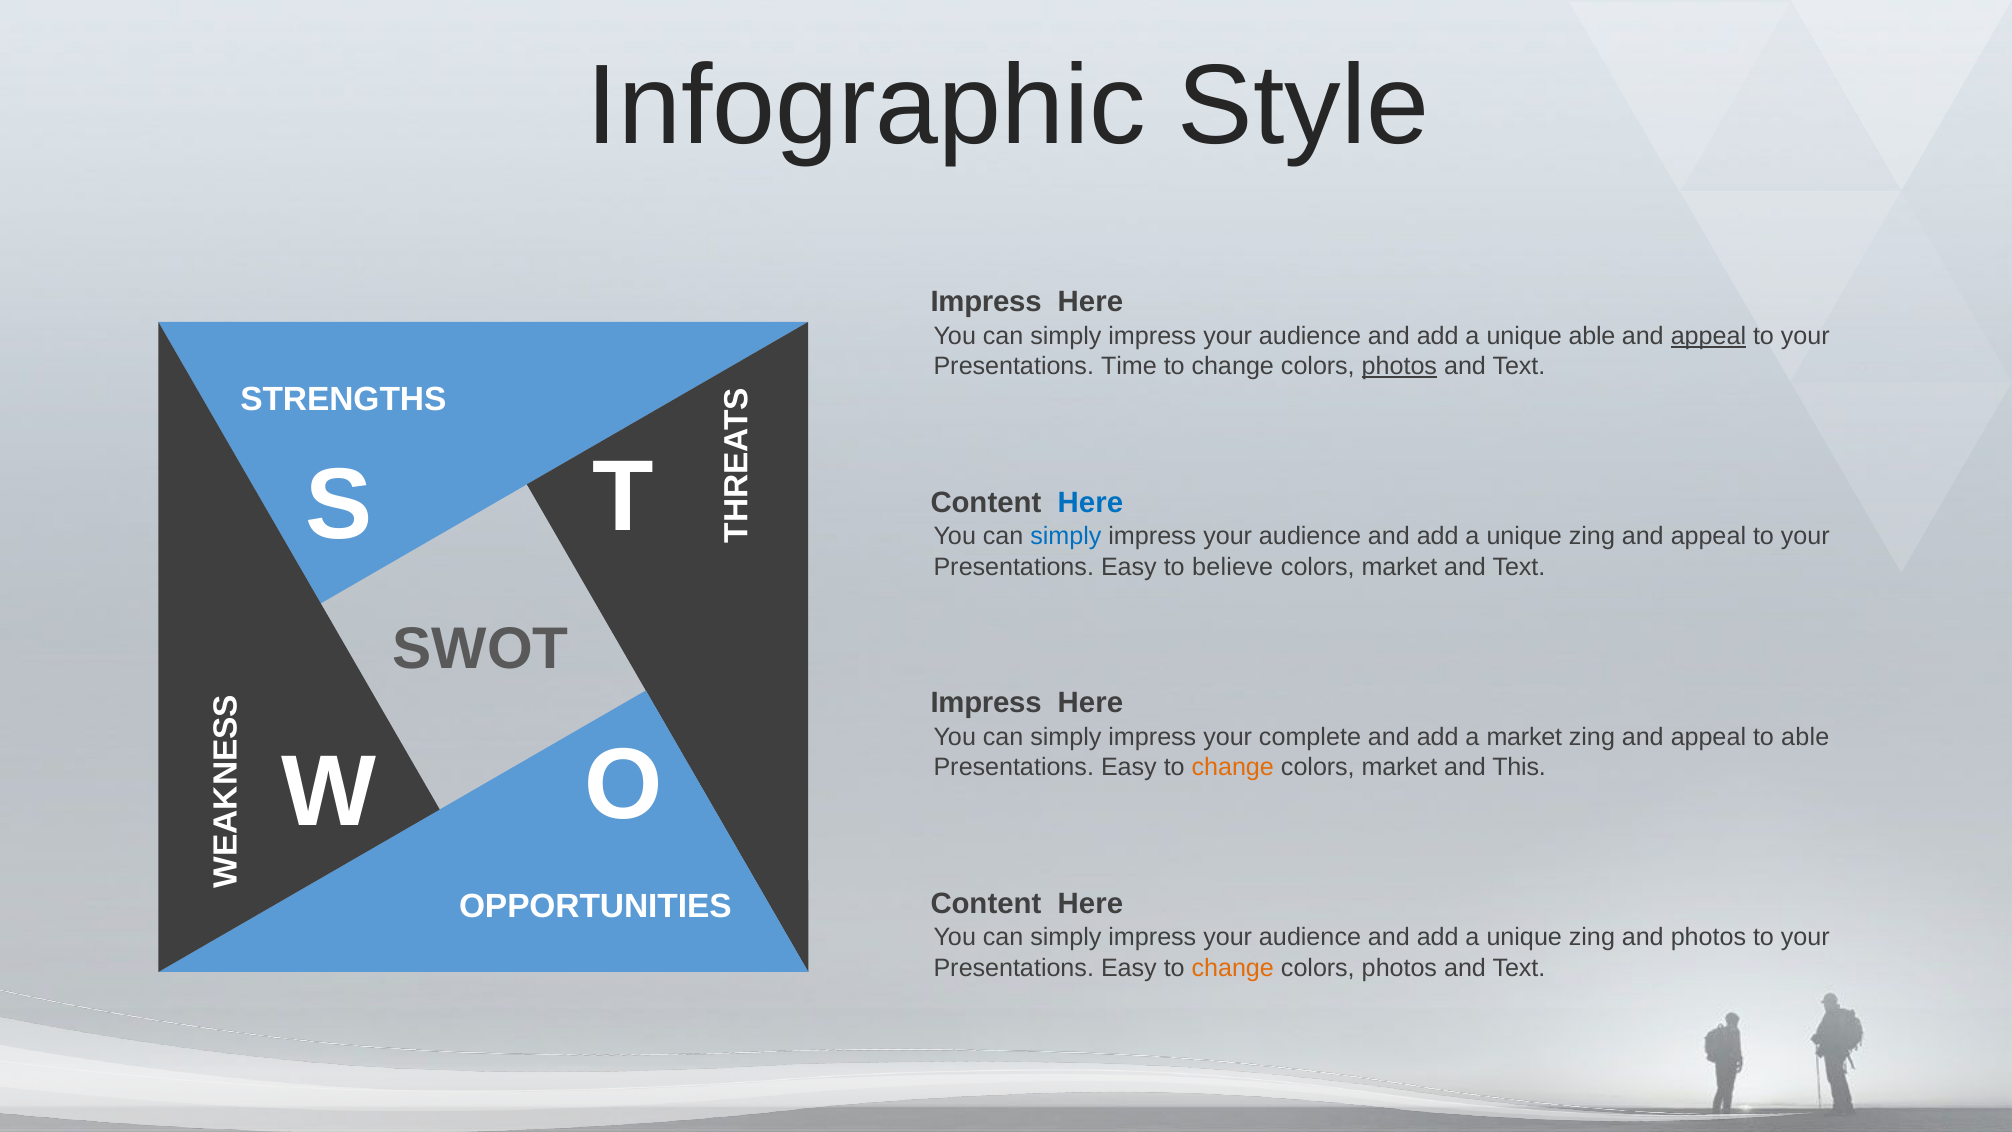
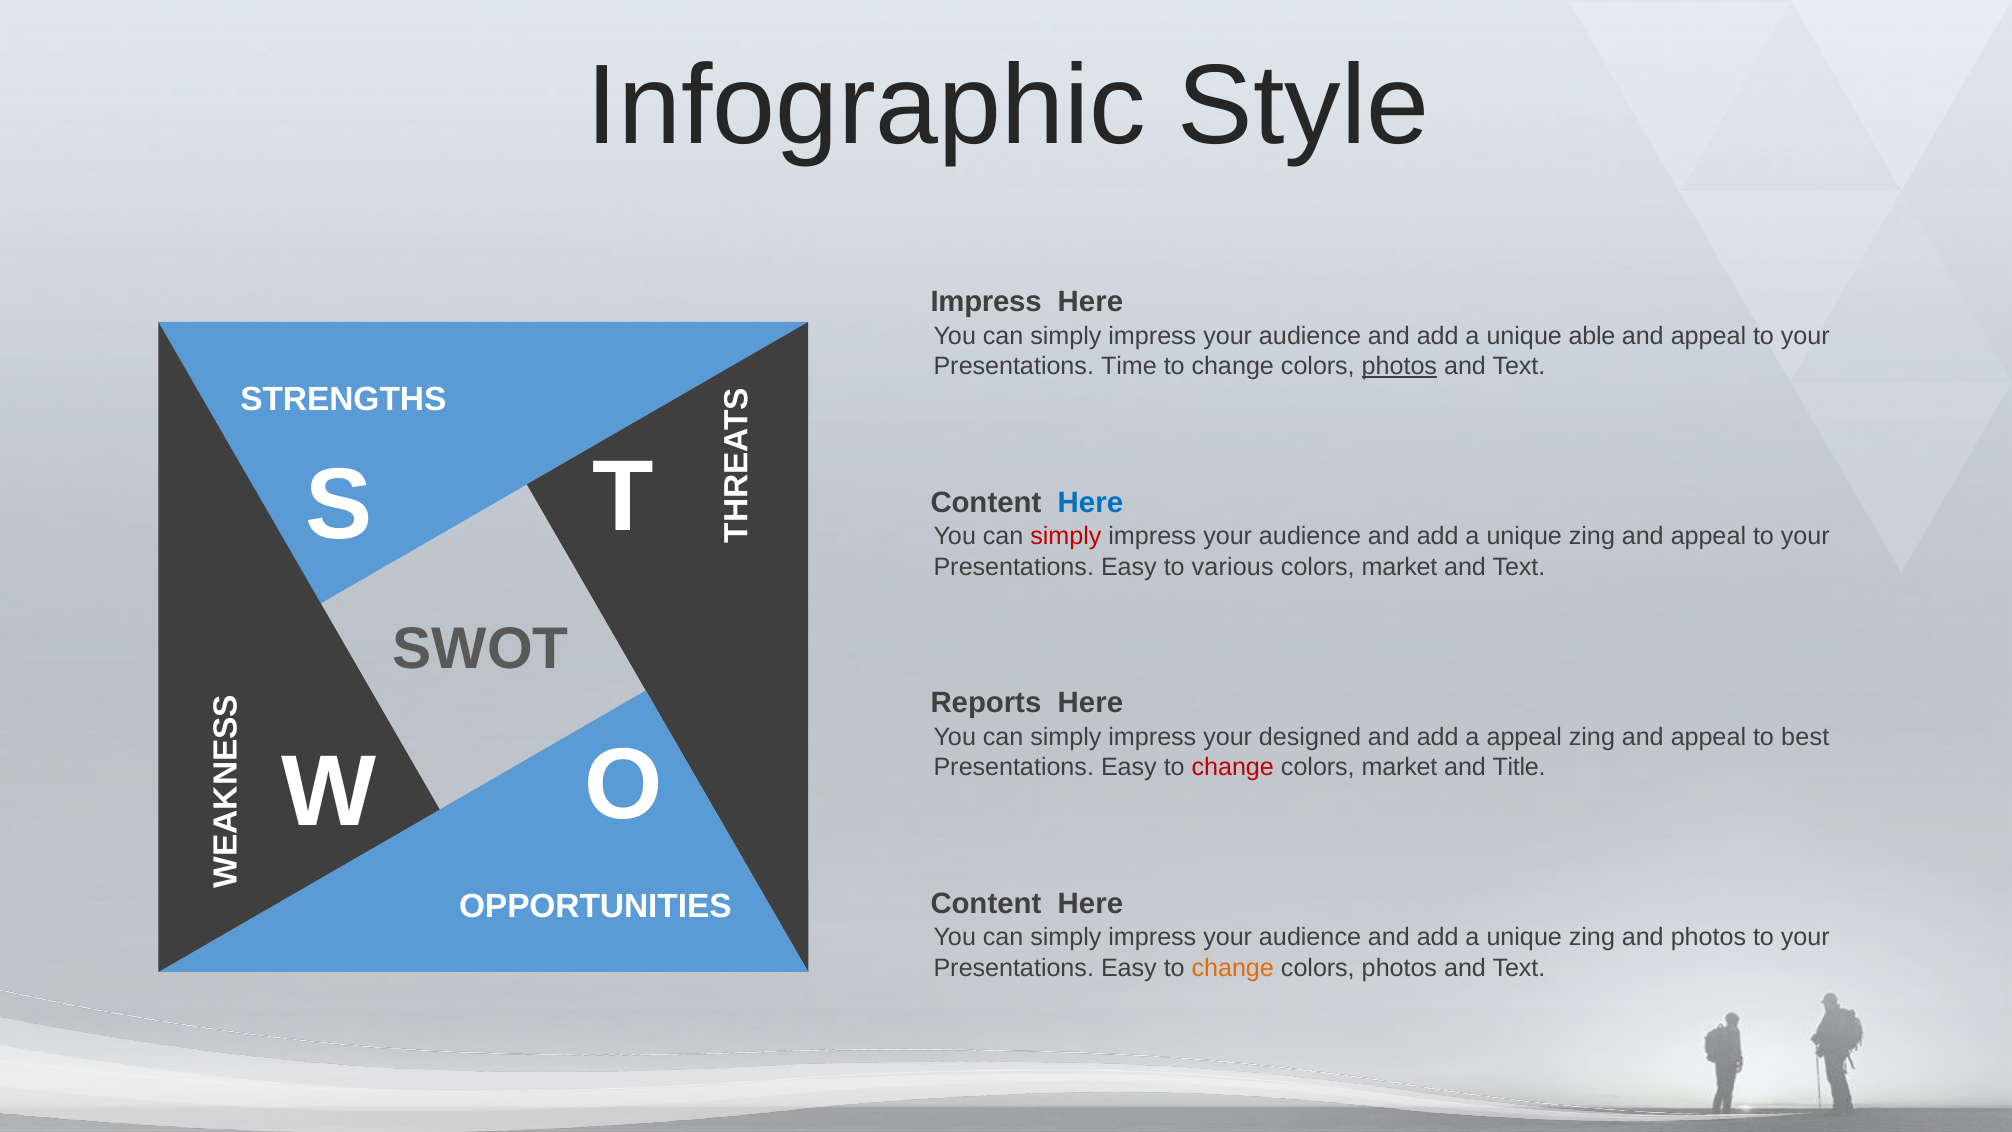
appeal at (1708, 336) underline: present -> none
simply at (1066, 537) colour: blue -> red
believe: believe -> various
Impress at (986, 703): Impress -> Reports
complete: complete -> designed
a market: market -> appeal
to able: able -> best
change at (1233, 767) colour: orange -> red
This: This -> Title
